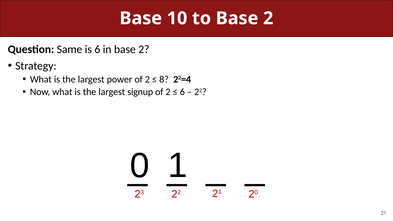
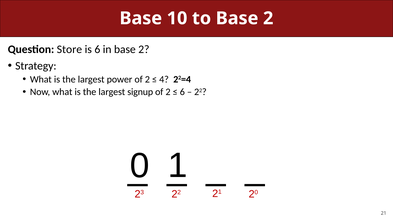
Same: Same -> Store
8: 8 -> 4
